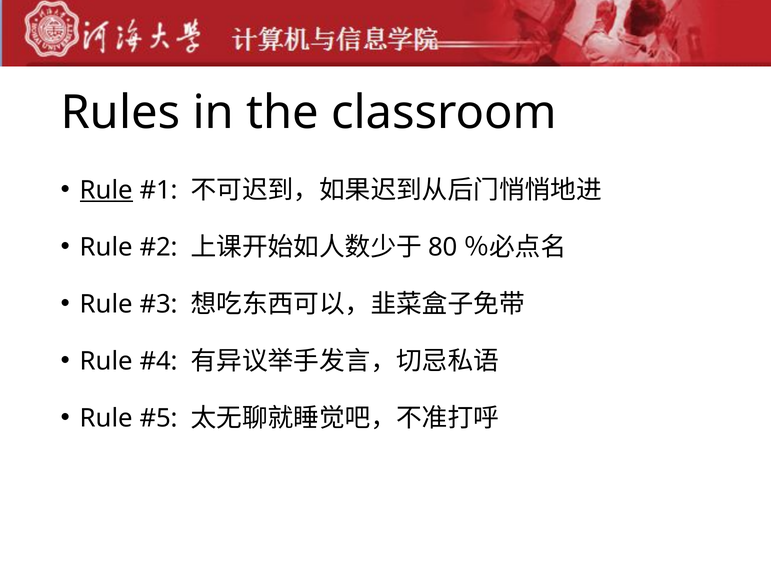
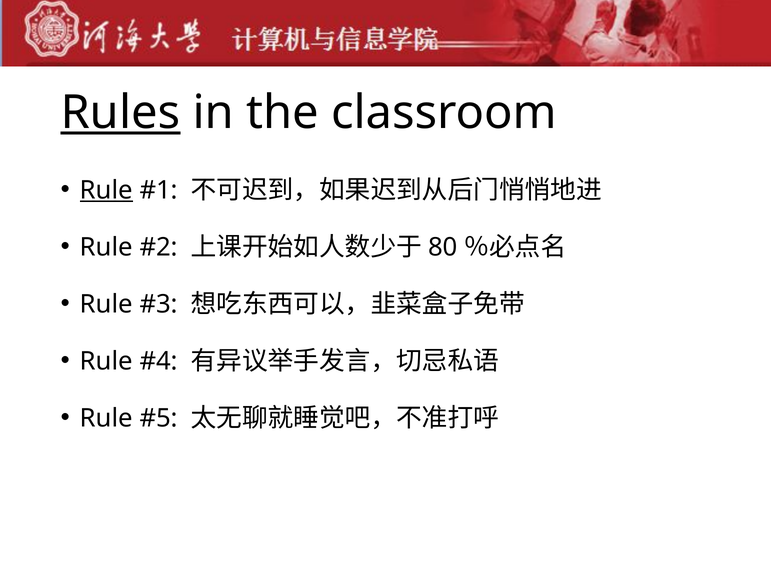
Rules underline: none -> present
